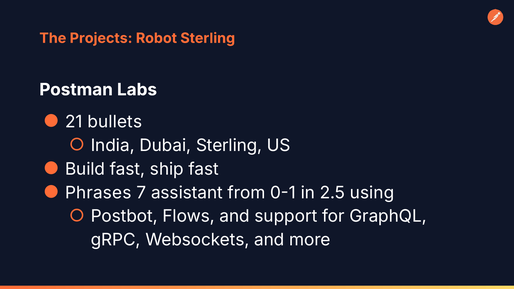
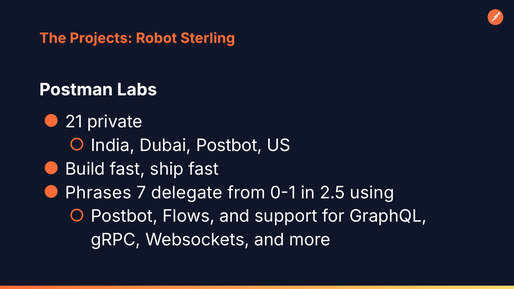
bullets: bullets -> private
Dubai Sterling: Sterling -> Postbot
assistant: assistant -> delegate
